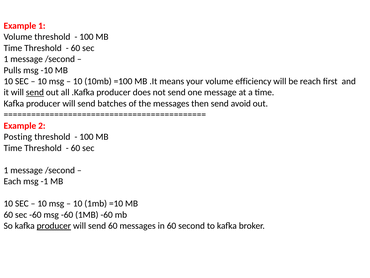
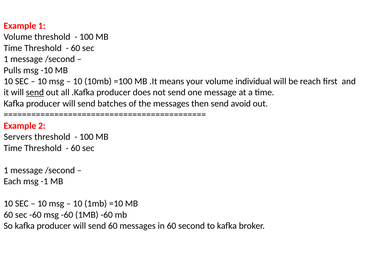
efficiency: efficiency -> individual
Posting: Posting -> Servers
producer at (54, 225) underline: present -> none
